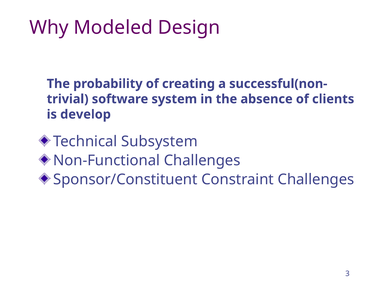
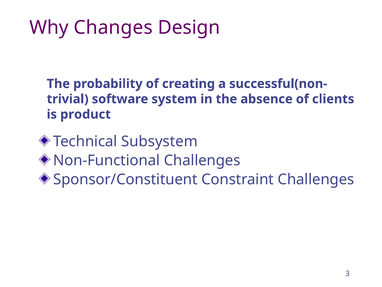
Modeled: Modeled -> Changes
develop: develop -> product
